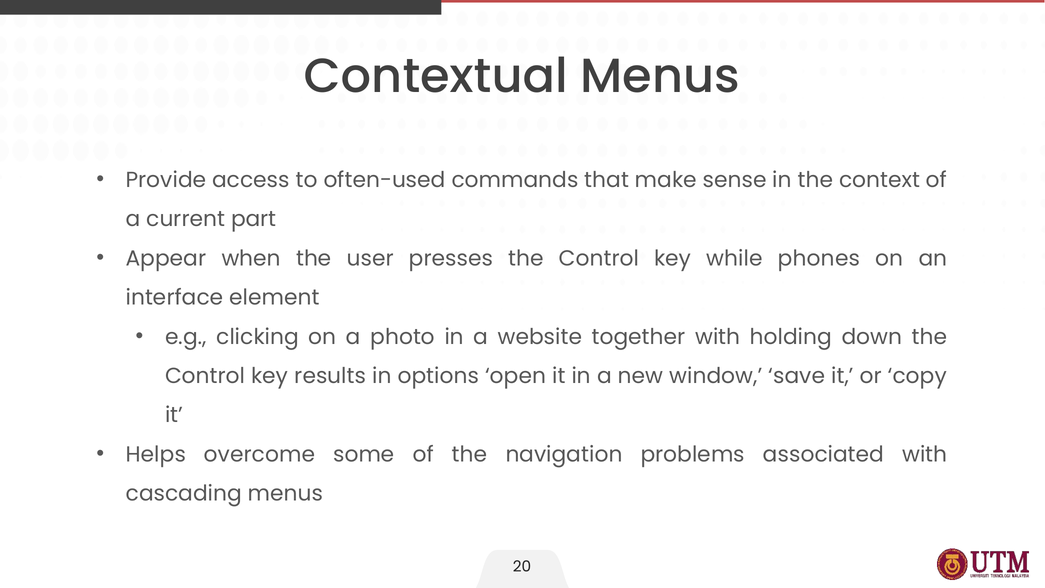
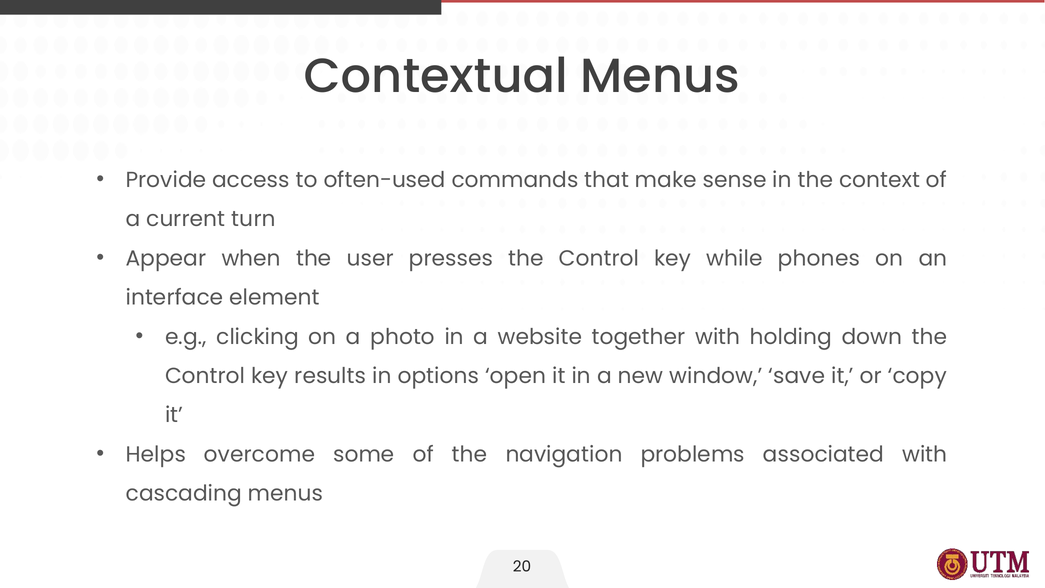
part: part -> turn
